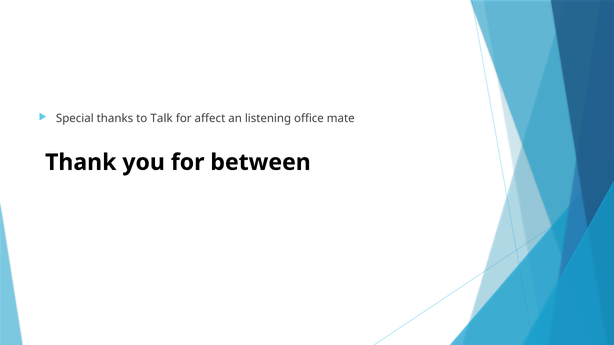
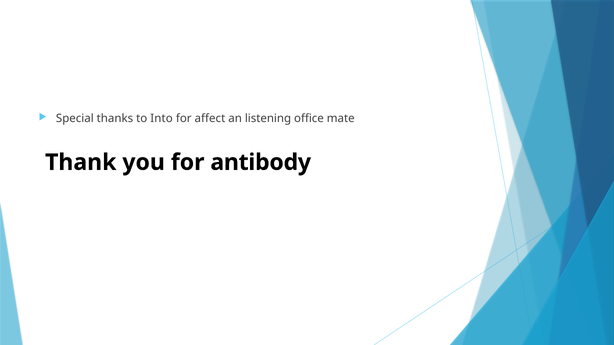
Talk: Talk -> Into
between: between -> antibody
